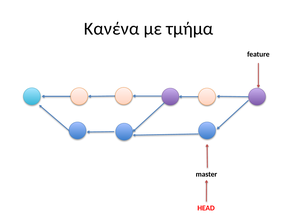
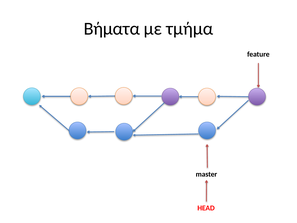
Κανένα: Κανένα -> Βήματα
